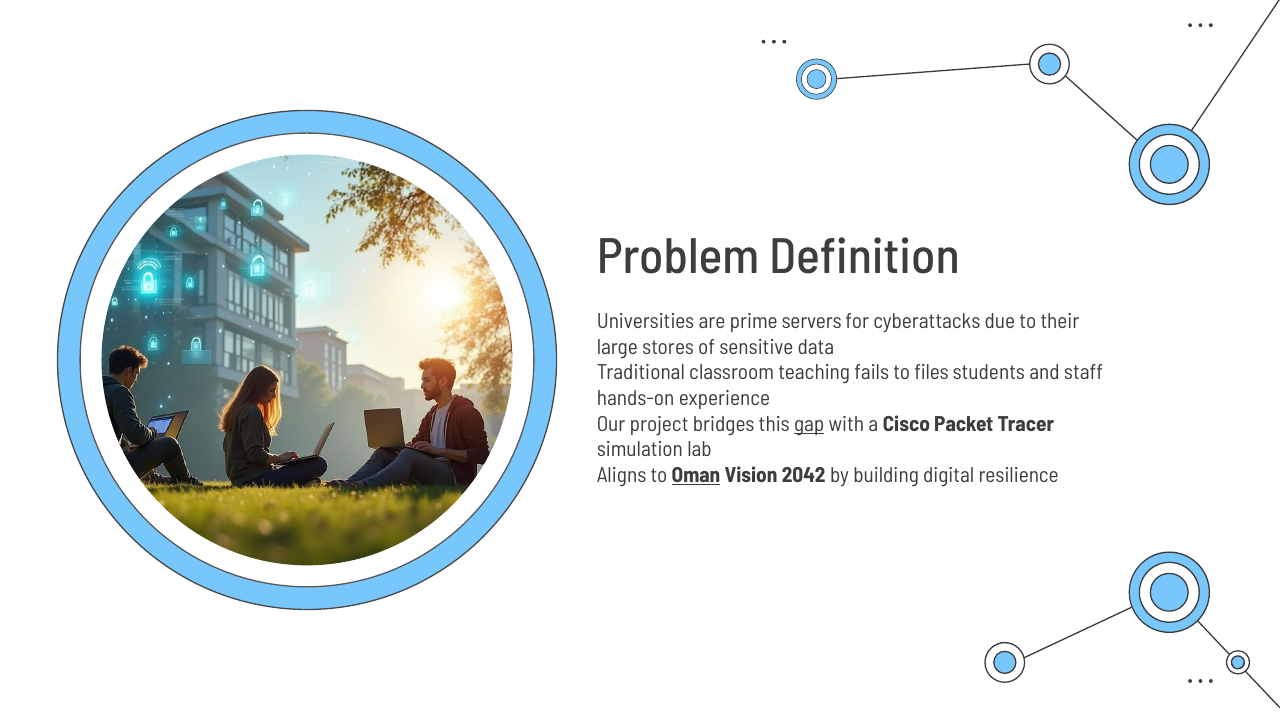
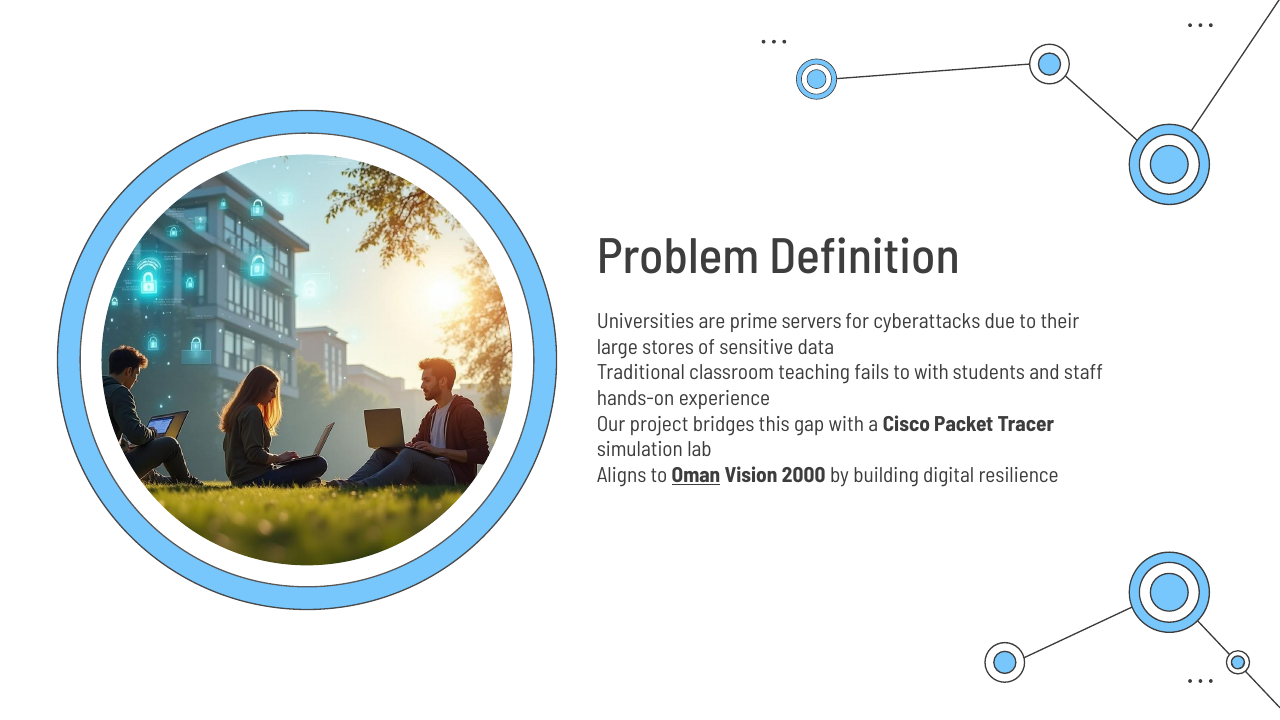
to files: files -> with
gap underline: present -> none
2042: 2042 -> 2000
